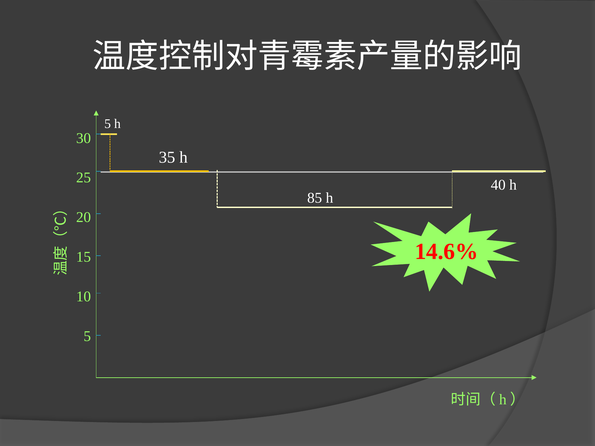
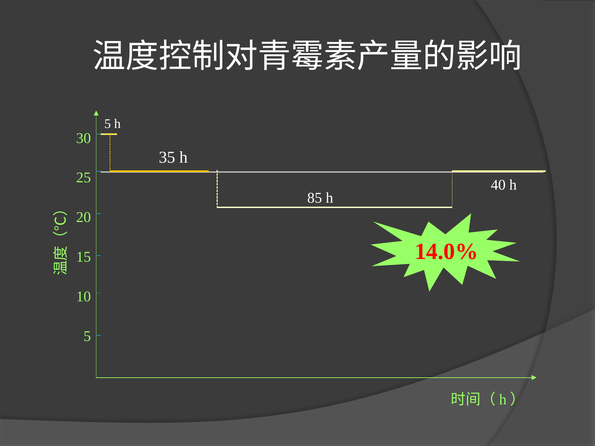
14.6%: 14.6% -> 14.0%
